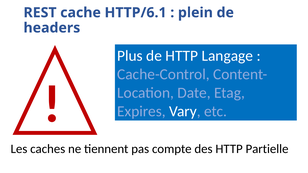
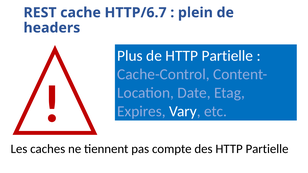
HTTP/6.1: HTTP/6.1 -> HTTP/6.7
de HTTP Langage: Langage -> Partielle
